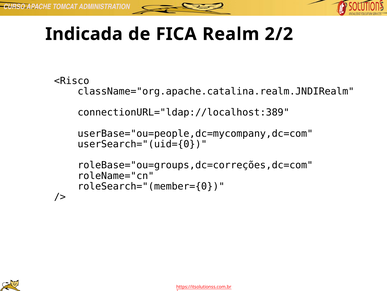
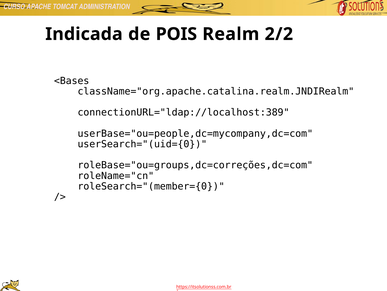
FICA: FICA -> POIS
<Risco: <Risco -> <Bases
